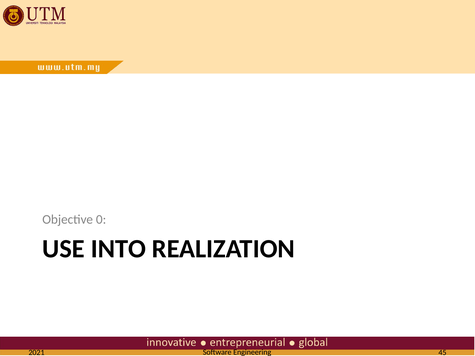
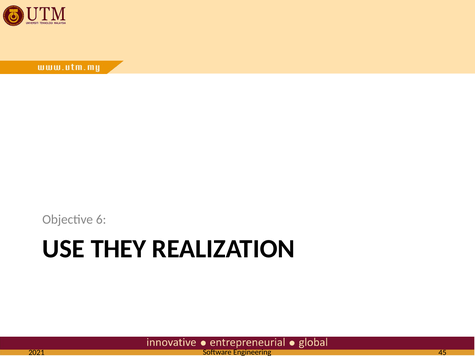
0: 0 -> 6
INTO: INTO -> THEY
